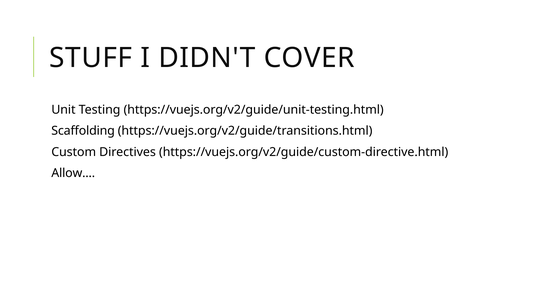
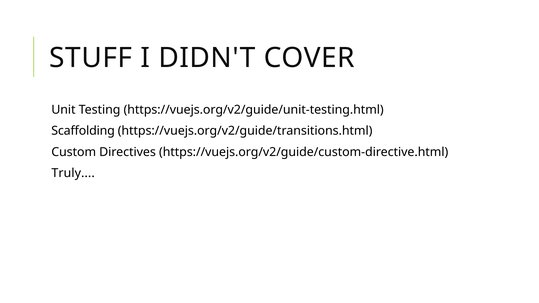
Allow: Allow -> Truly
